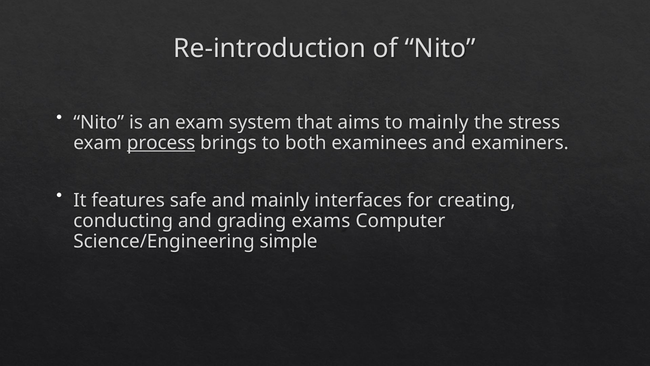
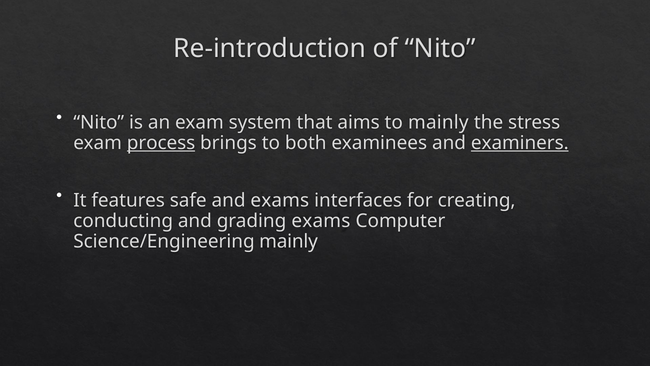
examiners underline: none -> present
and mainly: mainly -> exams
Science/Engineering simple: simple -> mainly
